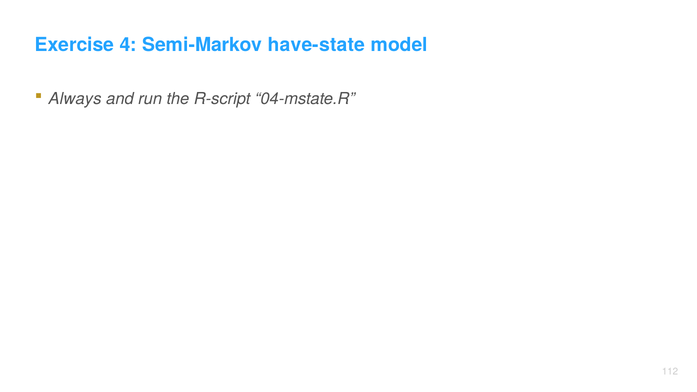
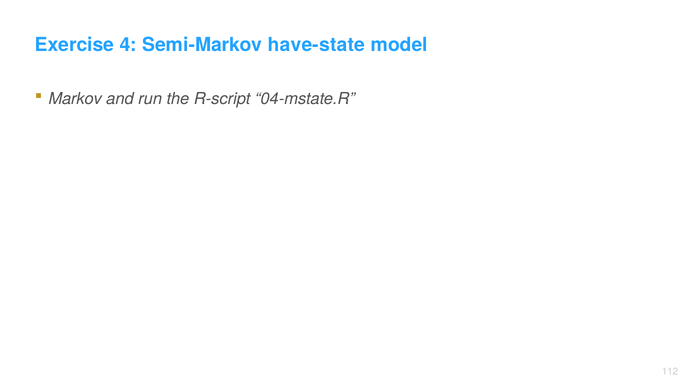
Always: Always -> Markov
